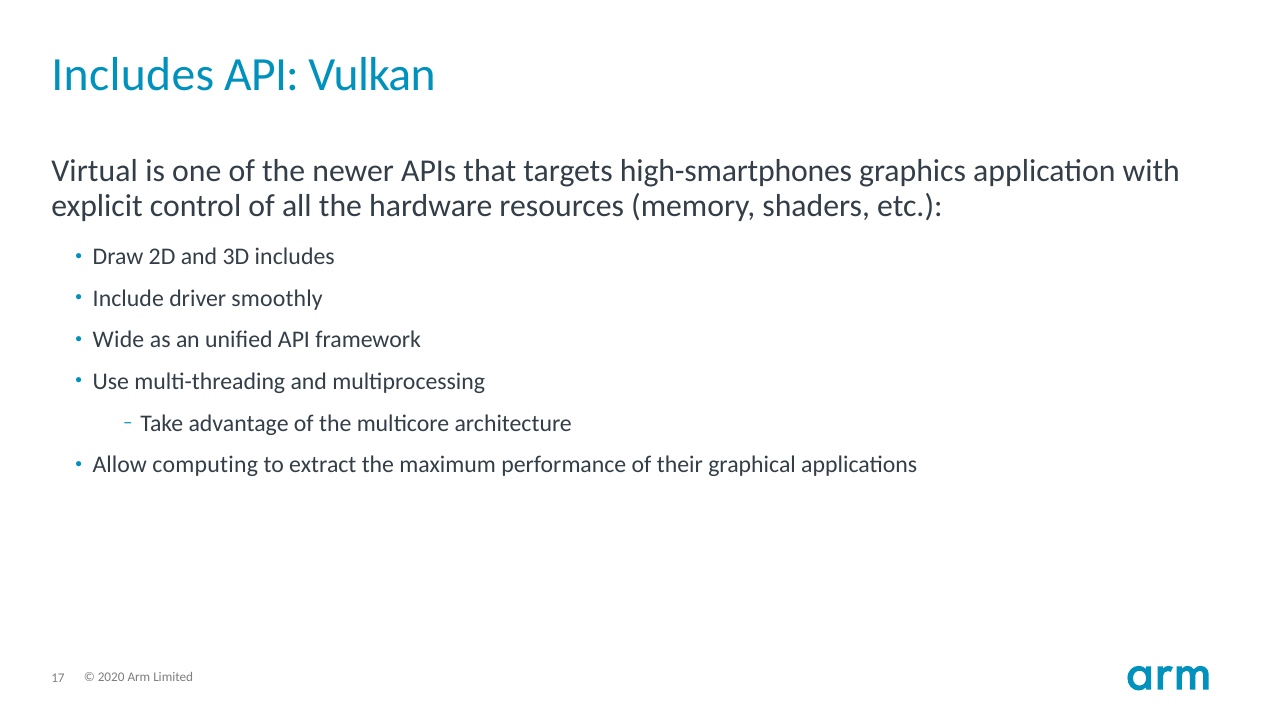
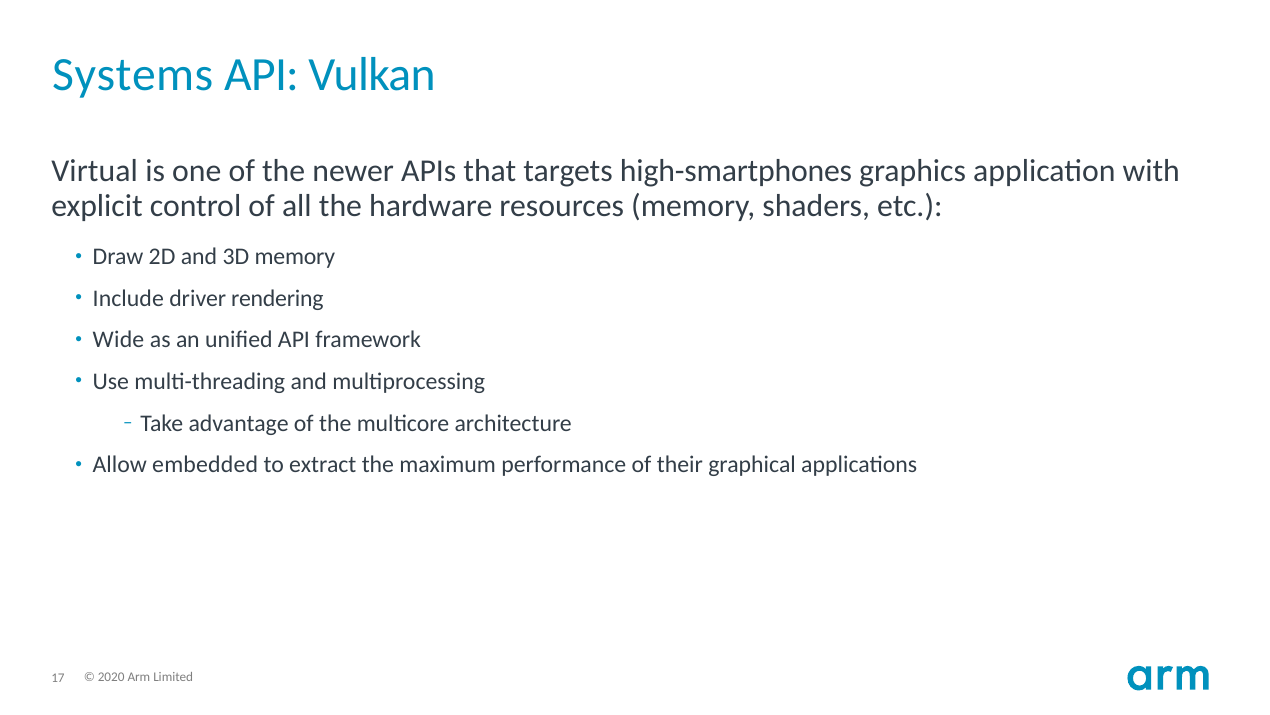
Includes at (133, 75): Includes -> Systems
3D includes: includes -> memory
smoothly: smoothly -> rendering
computing: computing -> embedded
